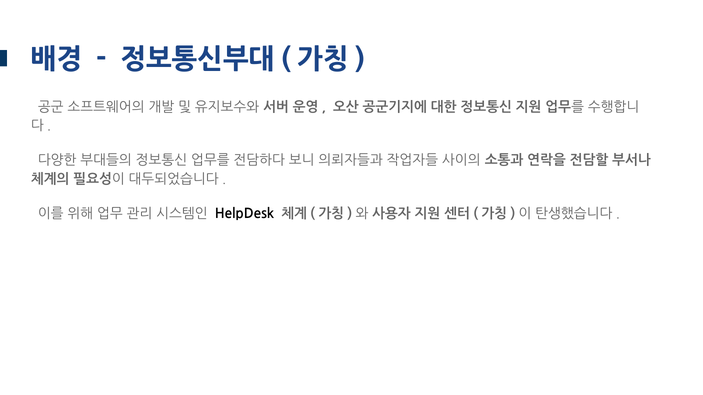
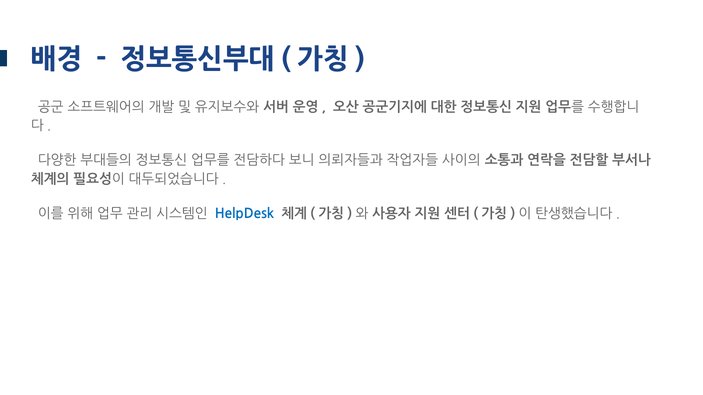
HelpDesk colour: black -> blue
